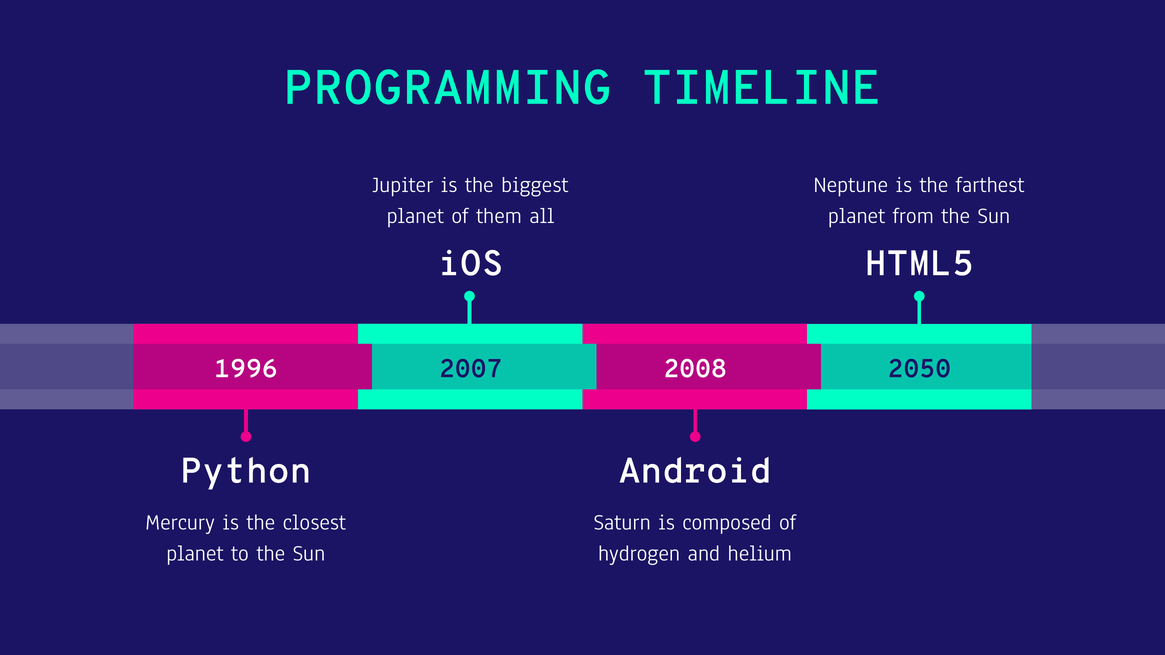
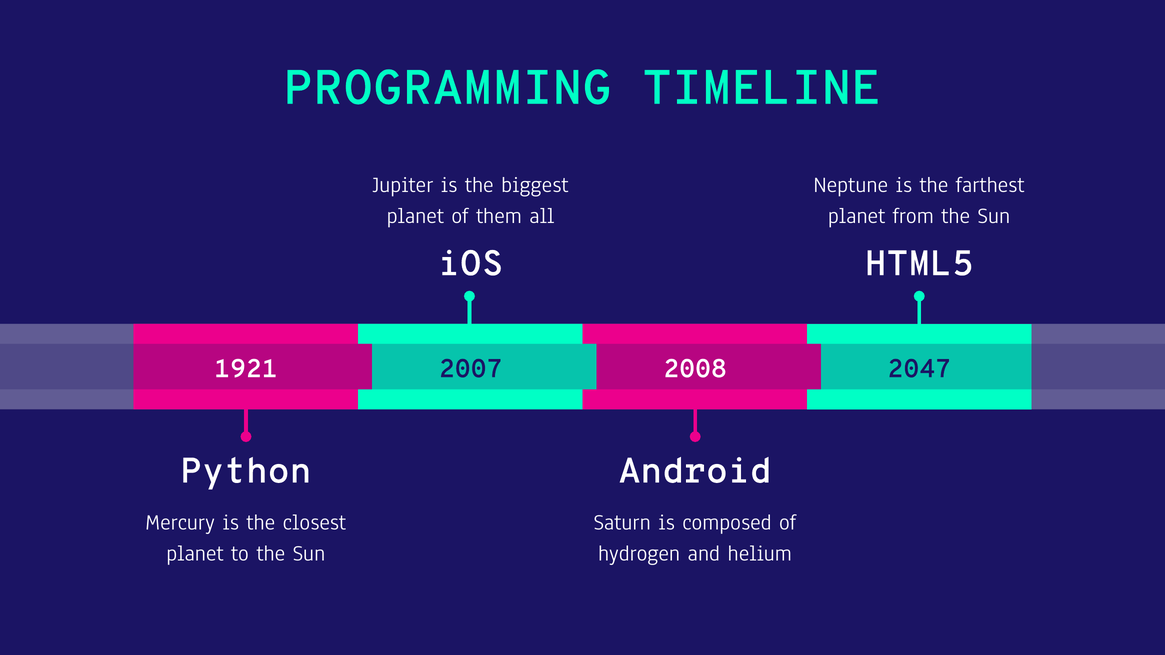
1996: 1996 -> 1921
2050: 2050 -> 2047
